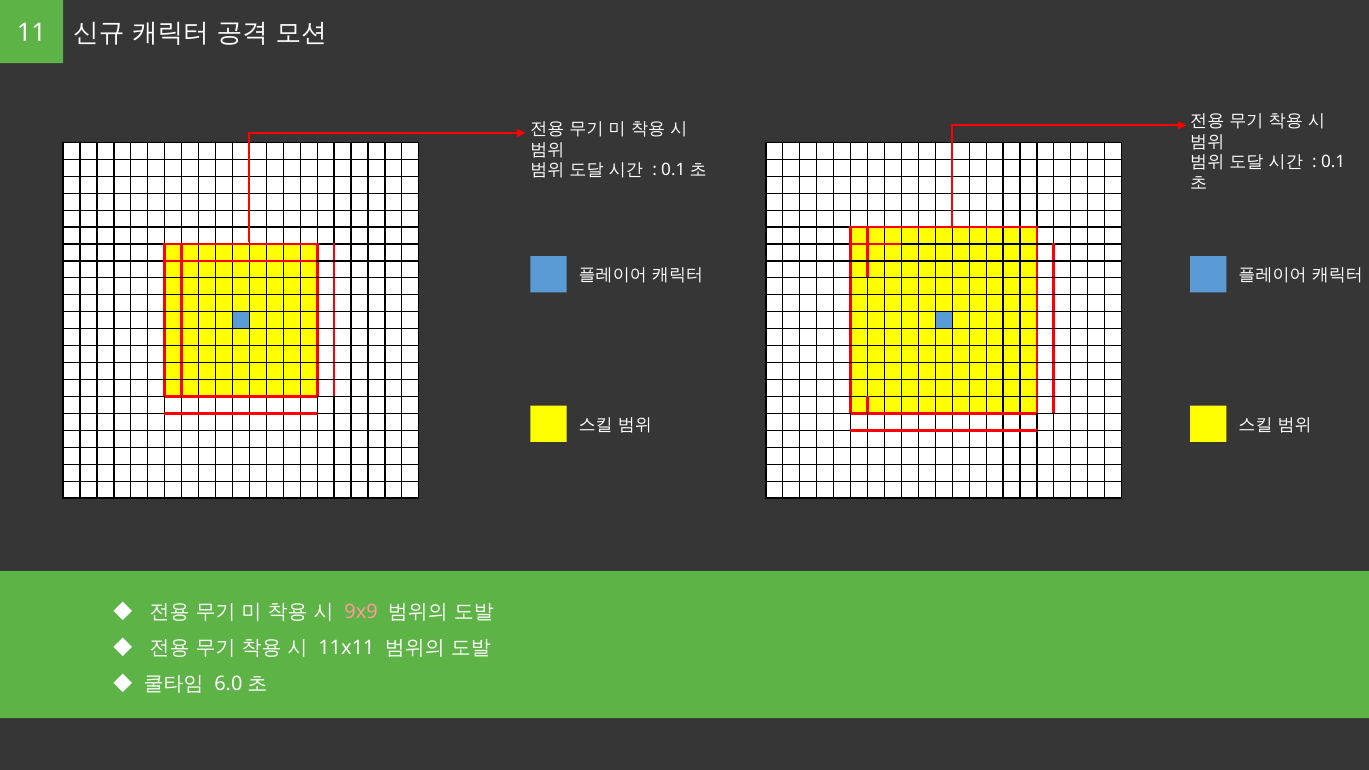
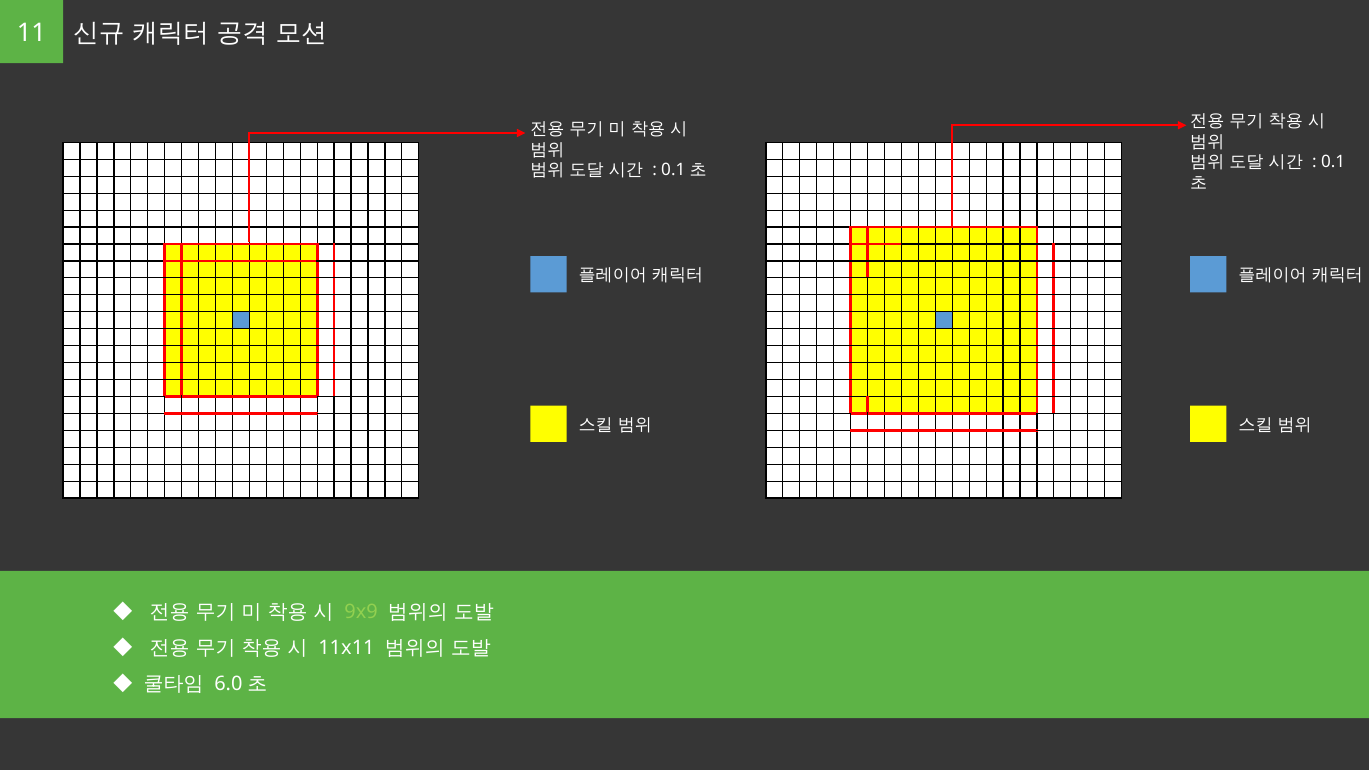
9x9 colour: pink -> light green
